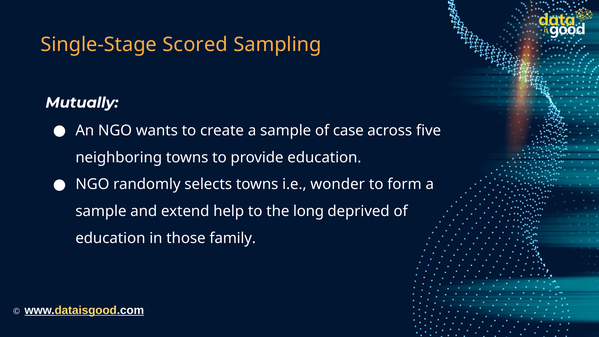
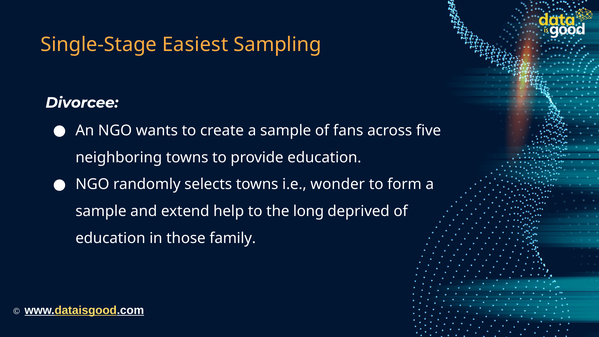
Scored: Scored -> Easiest
Mutually: Mutually -> Divorcee
case: case -> fans
